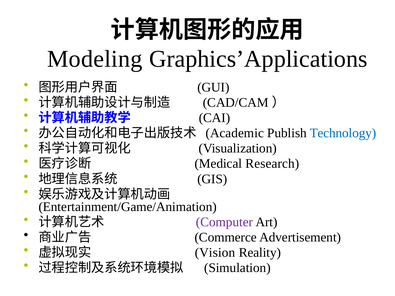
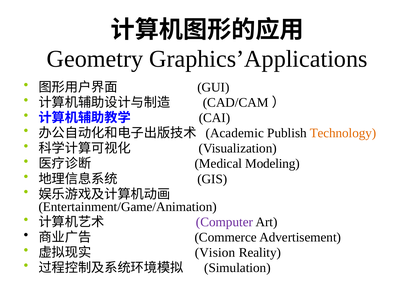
Modeling: Modeling -> Geometry
Technology colour: blue -> orange
Research: Research -> Modeling
